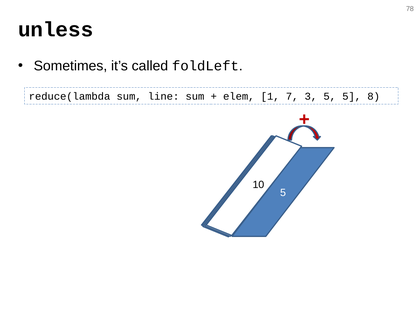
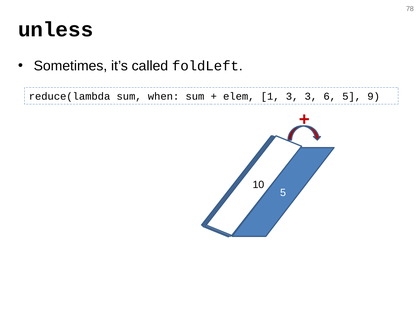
line: line -> when
1 7: 7 -> 3
3 5: 5 -> 6
8: 8 -> 9
